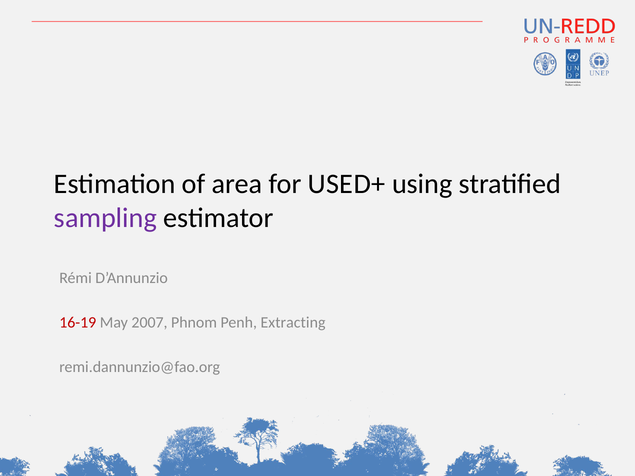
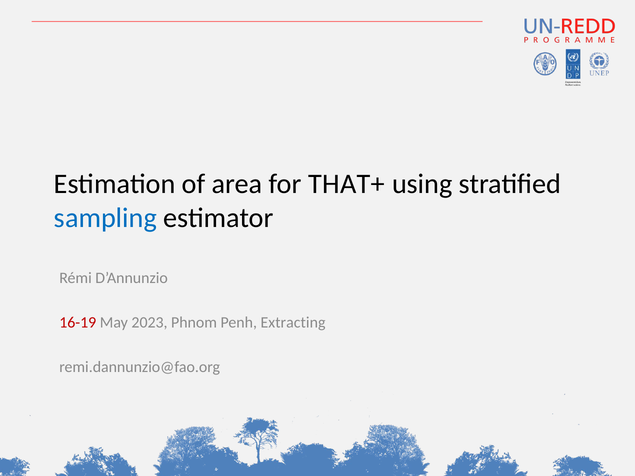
USED+: USED+ -> THAT+
sampling colour: purple -> blue
2007: 2007 -> 2023
